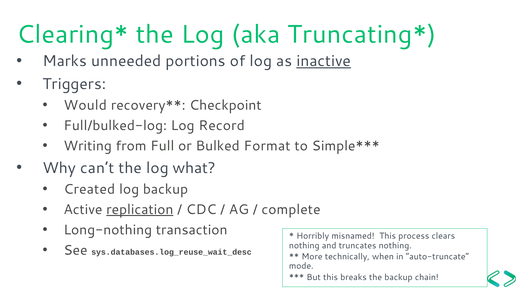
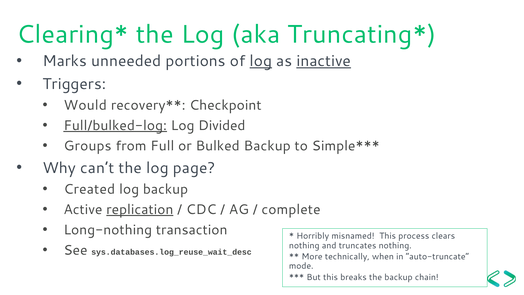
log at (261, 61) underline: none -> present
Full/bulked-log underline: none -> present
Record: Record -> Divided
Writing: Writing -> Groups
Bulked Format: Format -> Backup
what: what -> page
